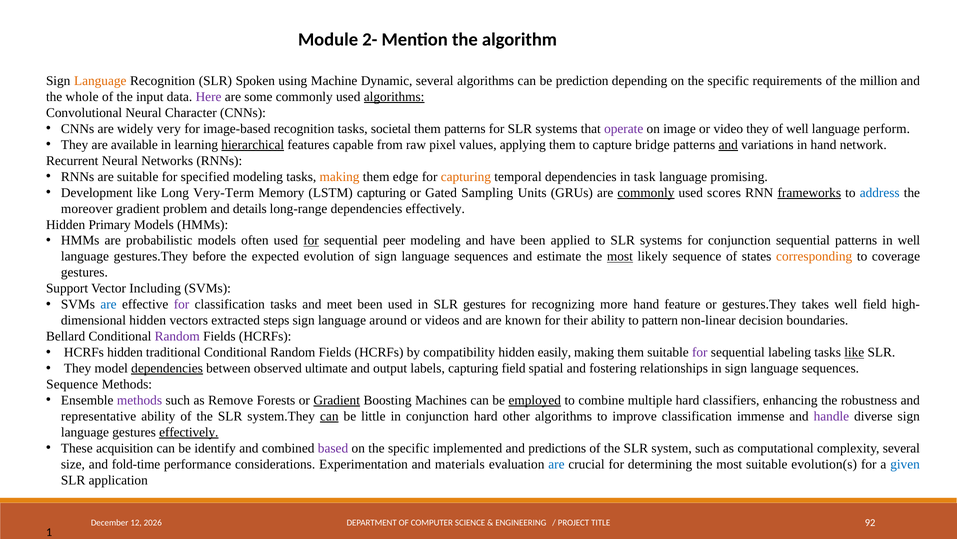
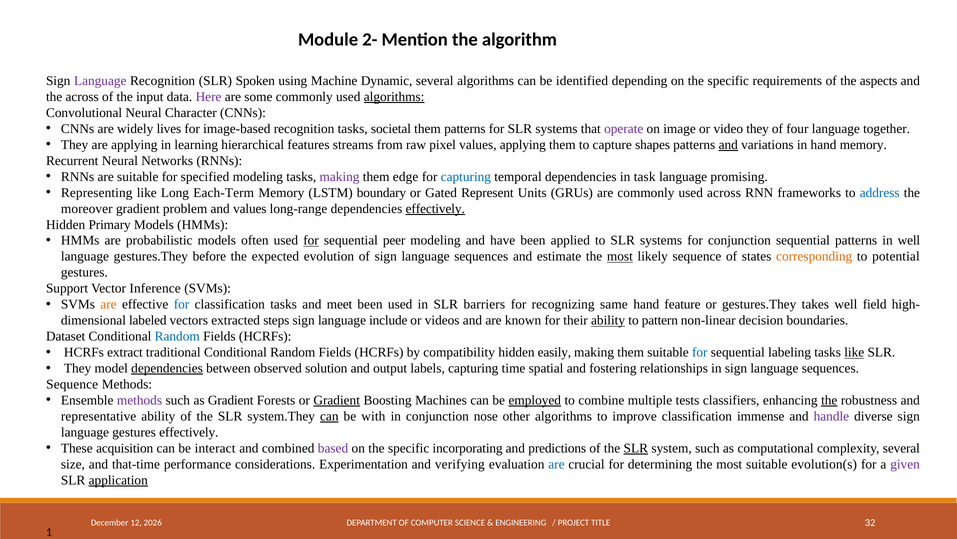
Language at (100, 81) colour: orange -> purple
prediction: prediction -> identified
million: million -> aspects
the whole: whole -> across
very: very -> lives
of well: well -> four
perform: perform -> together
are available: available -> applying
hierarchical underline: present -> none
capable: capable -> streams
bridge: bridge -> shapes
hand network: network -> memory
making at (340, 176) colour: orange -> purple
capturing at (466, 176) colour: orange -> blue
Development: Development -> Representing
Very-Term: Very-Term -> Each-Term
LSTM capturing: capturing -> boundary
Sampling: Sampling -> Represent
commonly at (646, 192) underline: present -> none
used scores: scores -> across
frameworks underline: present -> none
and details: details -> values
effectively at (435, 208) underline: none -> present
coverage: coverage -> potential
Including: Including -> Inference
are at (108, 304) colour: blue -> orange
for at (182, 304) colour: purple -> blue
SLR gestures: gestures -> barriers
more: more -> same
hidden at (148, 320): hidden -> labeled
around: around -> include
ability at (608, 320) underline: none -> present
Bellard: Bellard -> Dataset
Random at (177, 336) colour: purple -> blue
HCRFs hidden: hidden -> extract
for at (700, 352) colour: purple -> blue
ultimate: ultimate -> solution
capturing field: field -> time
as Remove: Remove -> Gradient
multiple hard: hard -> tests
the at (829, 400) underline: none -> present
little: little -> with
conjunction hard: hard -> nose
effectively at (189, 432) underline: present -> none
identify: identify -> interact
implemented: implemented -> incorporating
SLR at (636, 448) underline: none -> present
fold-time: fold-time -> that-time
materials: materials -> verifying
given colour: blue -> purple
application underline: none -> present
92: 92 -> 32
